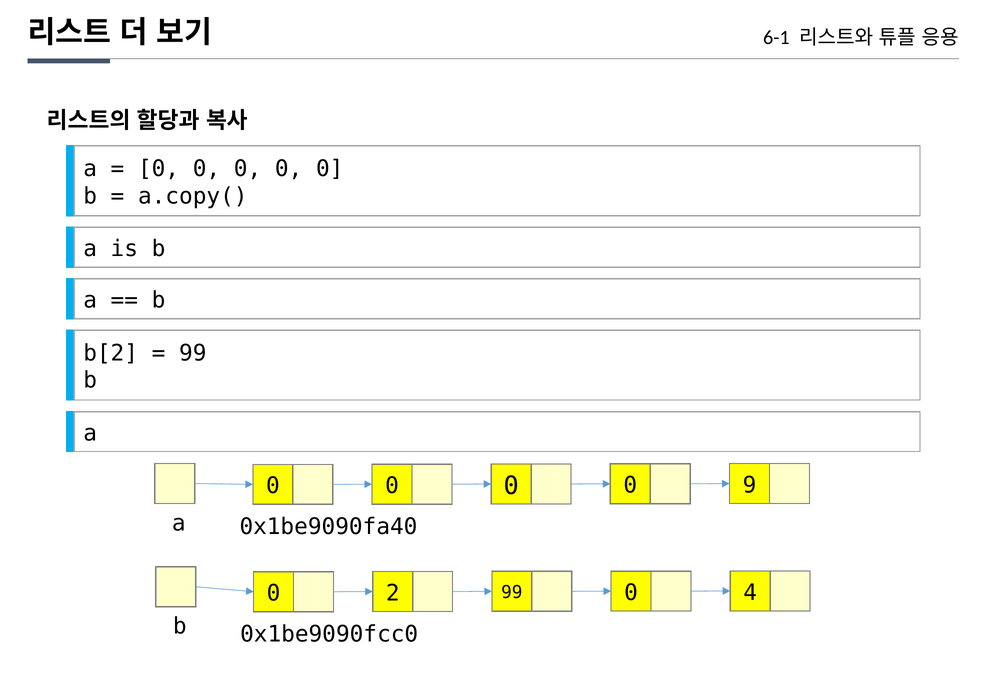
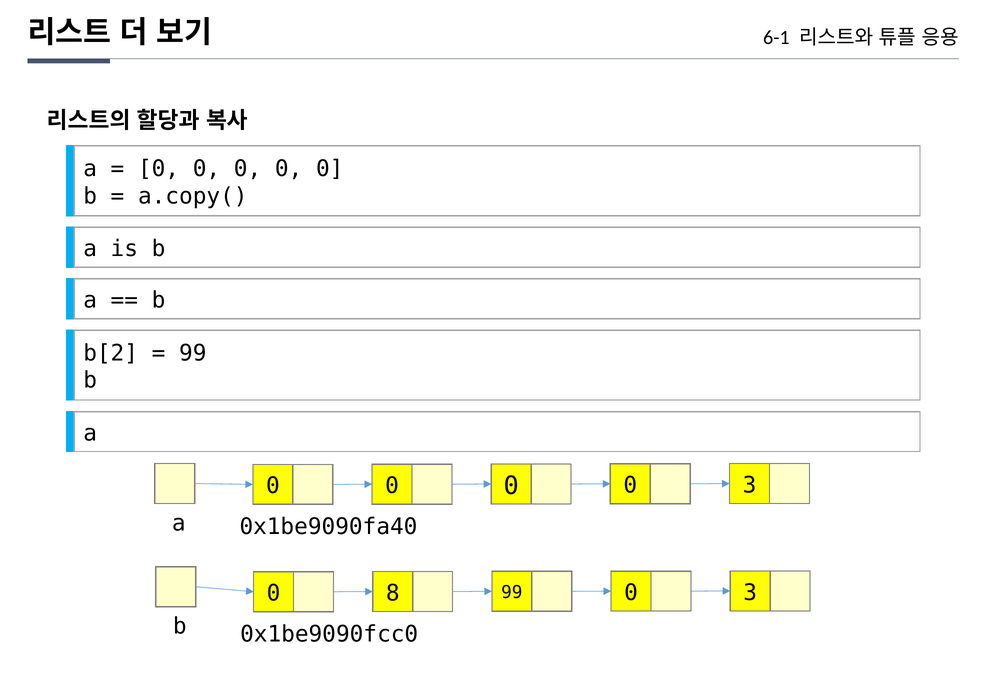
0 0 9: 9 -> 3
2: 2 -> 8
99 0 4: 4 -> 3
